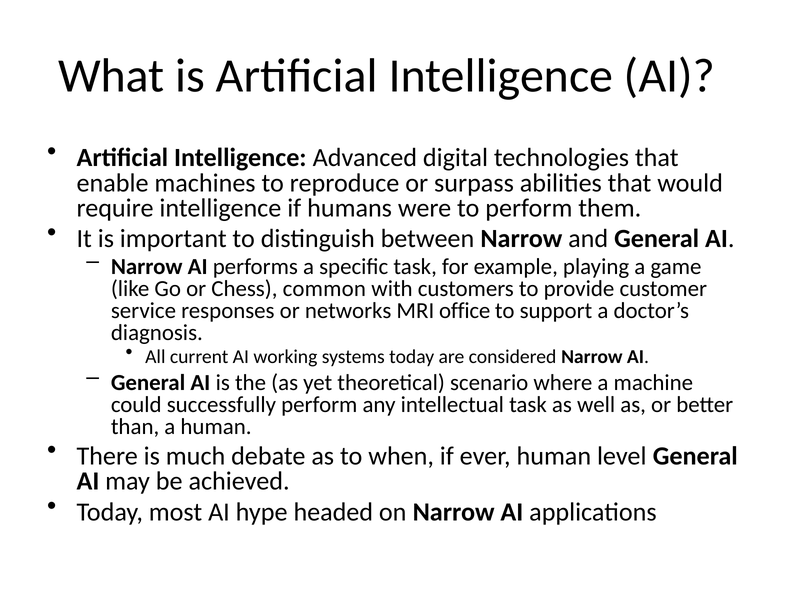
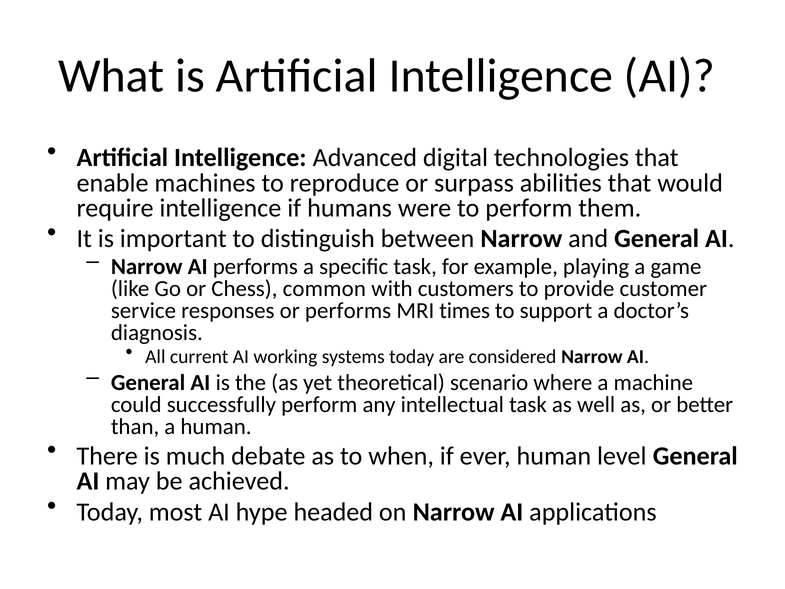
or networks: networks -> performs
office: office -> times
